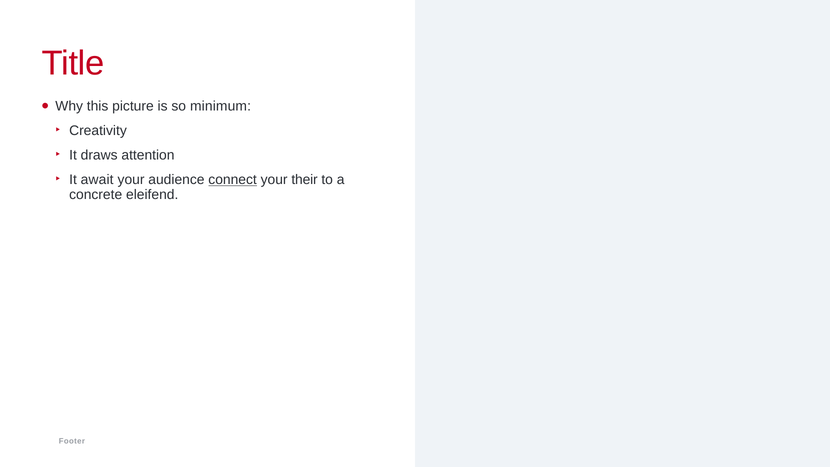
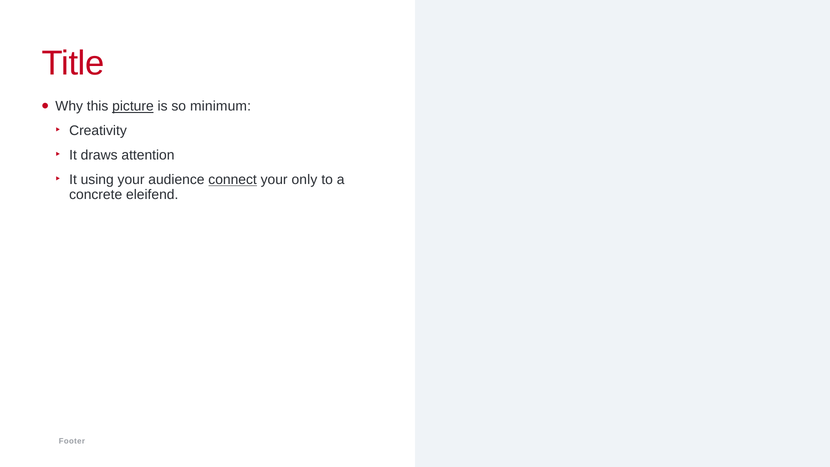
picture underline: none -> present
await: await -> using
their: their -> only
